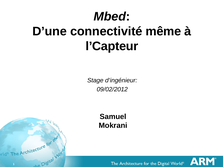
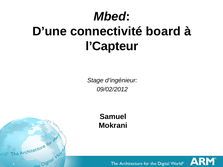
même: même -> board
